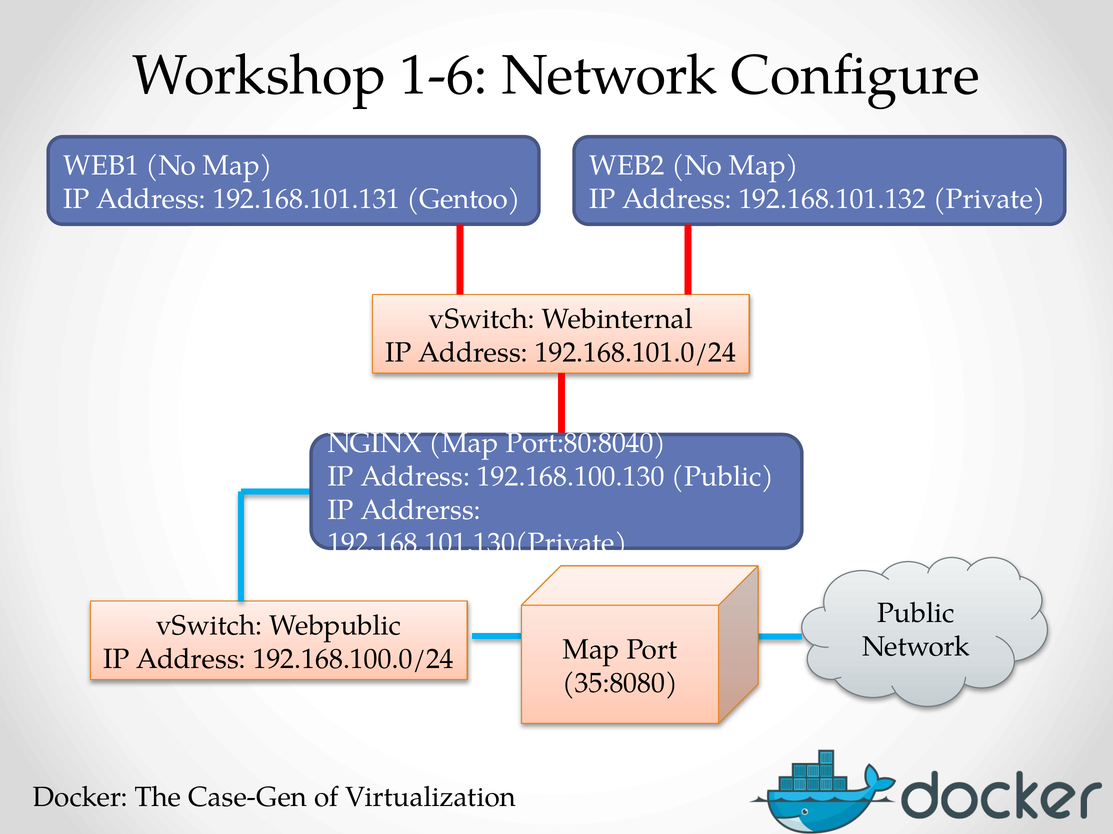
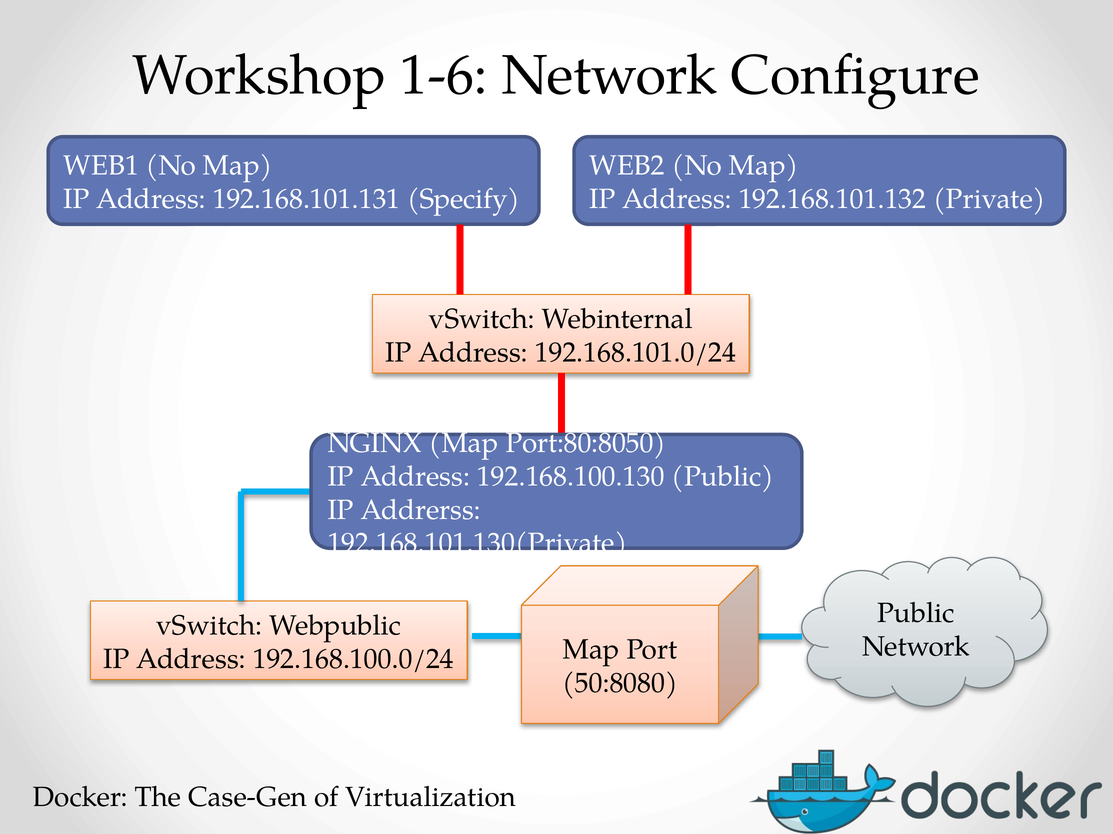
Gentoo: Gentoo -> Specify
Port:80:8040: Port:80:8040 -> Port:80:8050
35:8080: 35:8080 -> 50:8080
